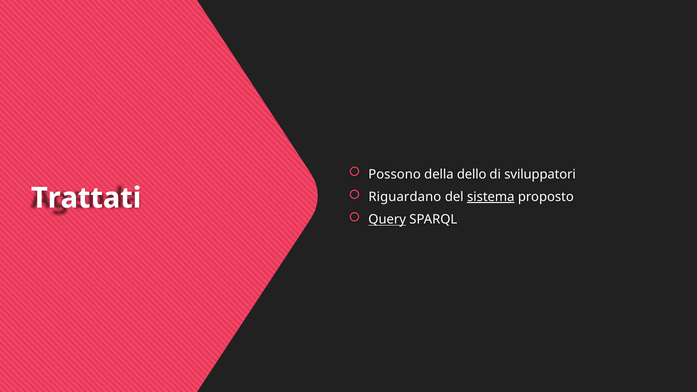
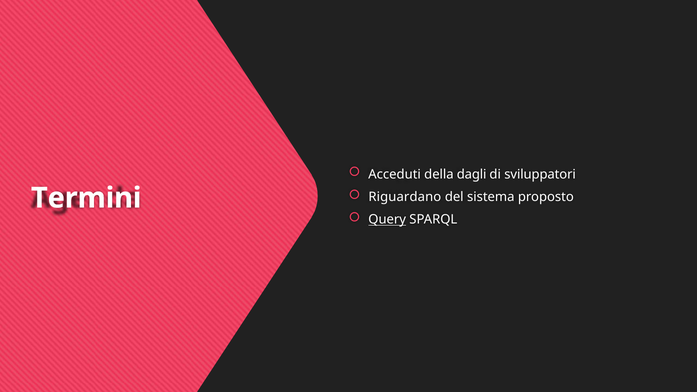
Possono: Possono -> Acceduti
dello: dello -> dagli
sistema underline: present -> none
Trattati: Trattati -> Termini
